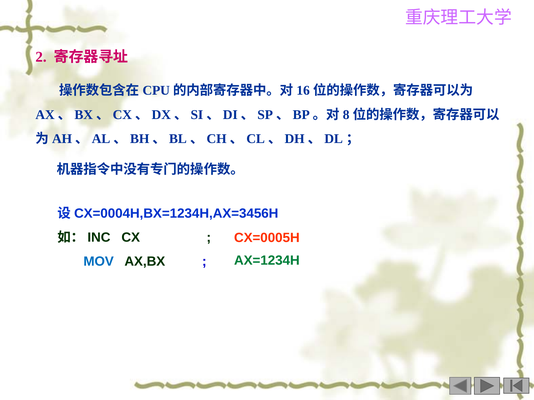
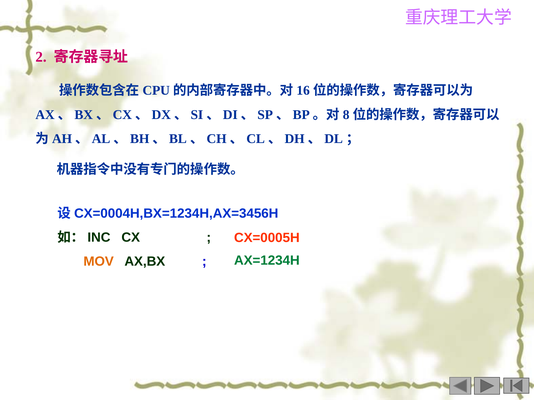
MOV colour: blue -> orange
